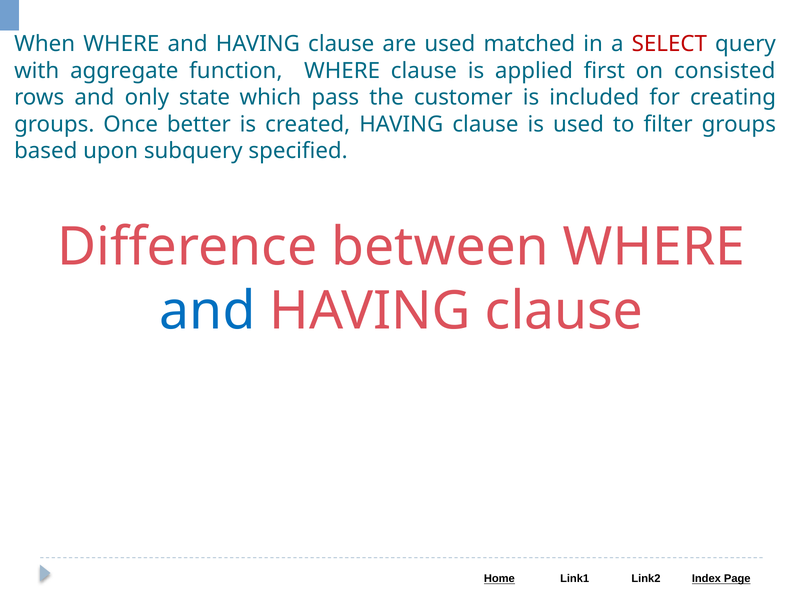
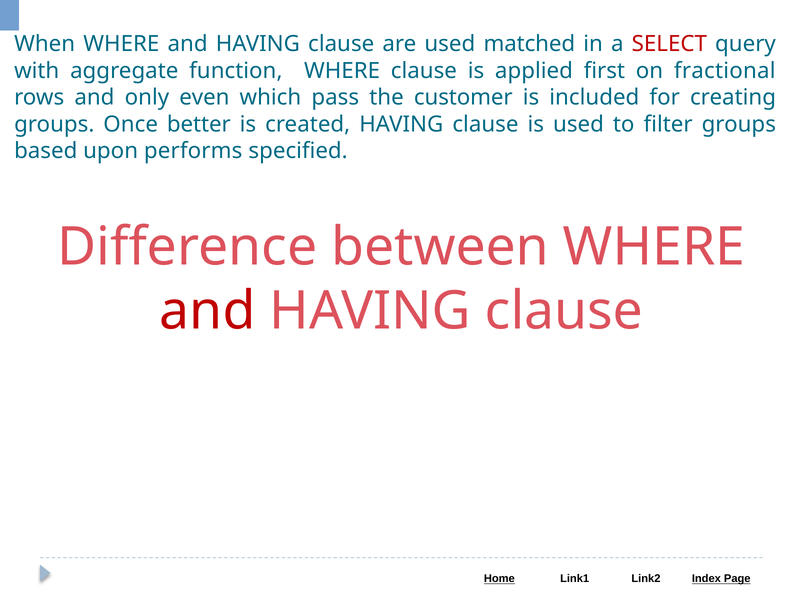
consisted: consisted -> fractional
state: state -> even
subquery: subquery -> performs
and at (207, 311) colour: blue -> red
